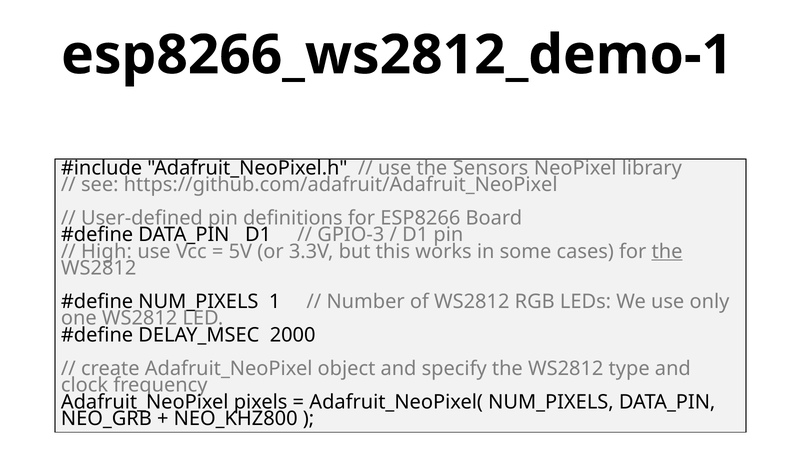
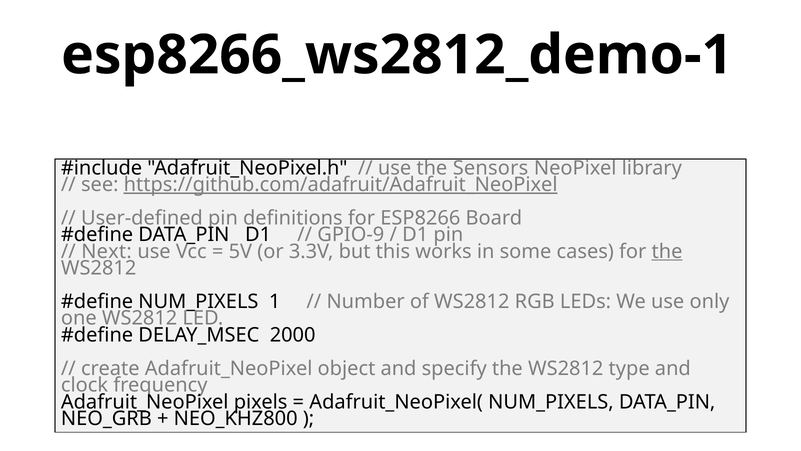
https://github.com/adafruit/Adafruit_NeoPixel underline: none -> present
GPIO-3: GPIO-3 -> GPIO-9
High: High -> Next
